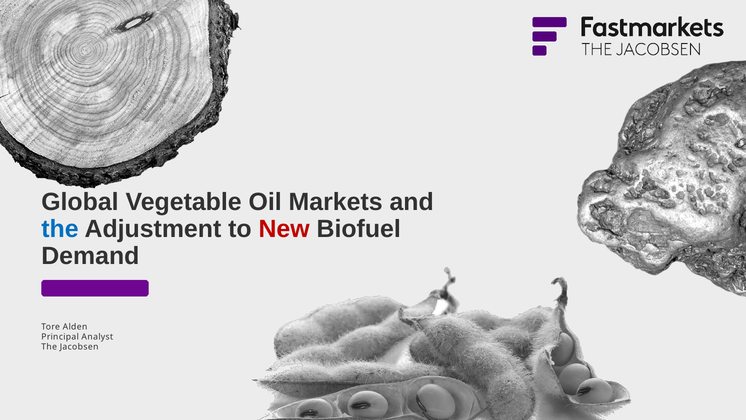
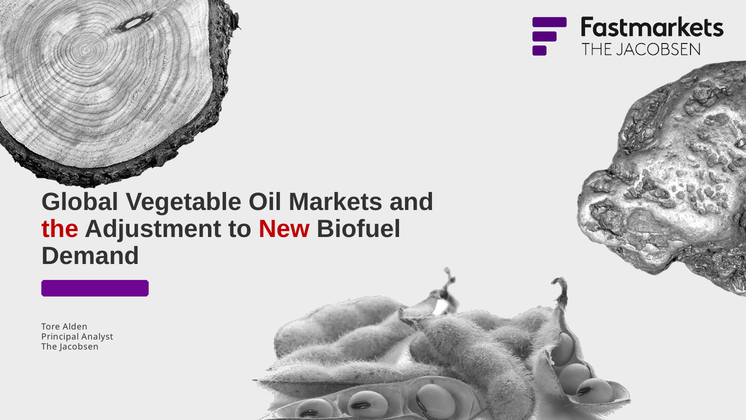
the at (60, 229) colour: blue -> red
